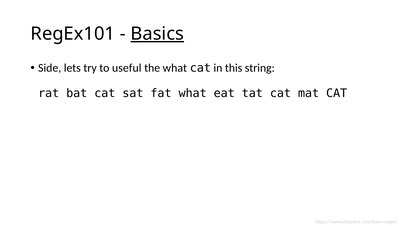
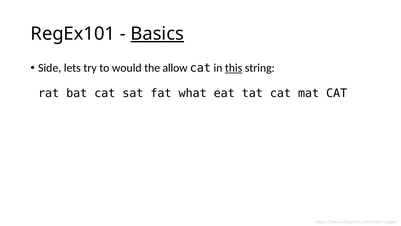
useful: useful -> would
the what: what -> allow
this underline: none -> present
